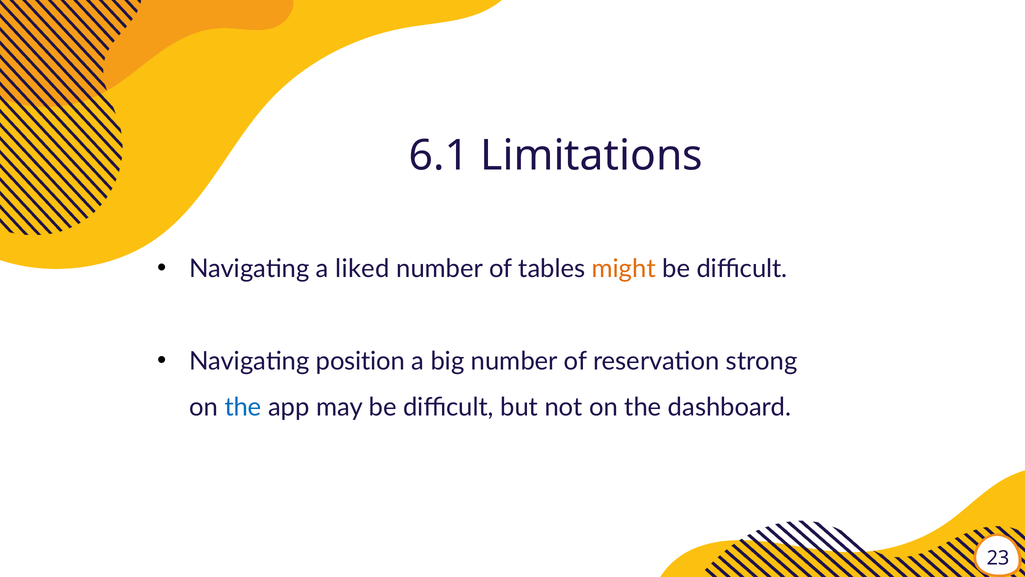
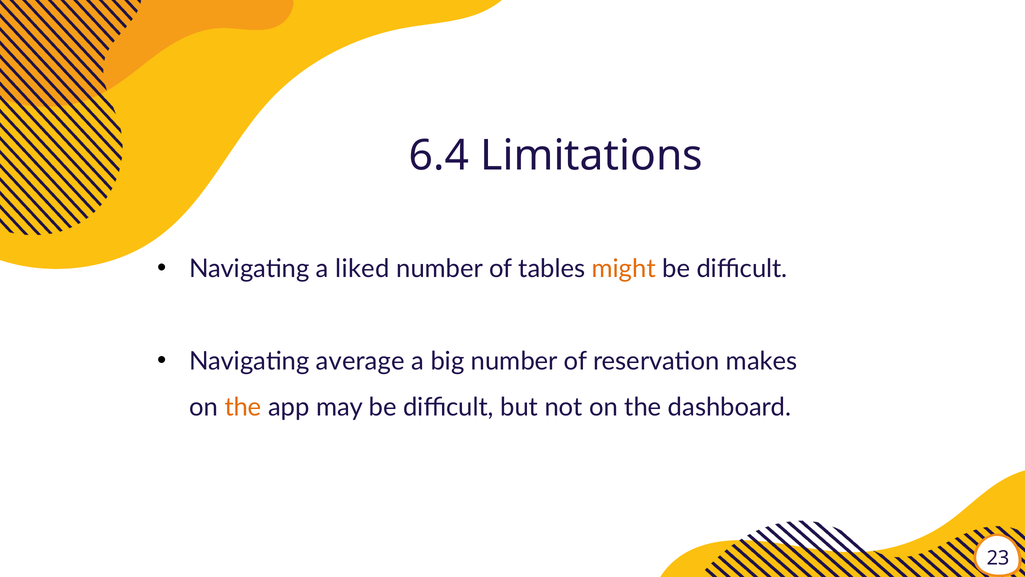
6.1: 6.1 -> 6.4
position: position -> average
strong: strong -> makes
the at (243, 407) colour: blue -> orange
